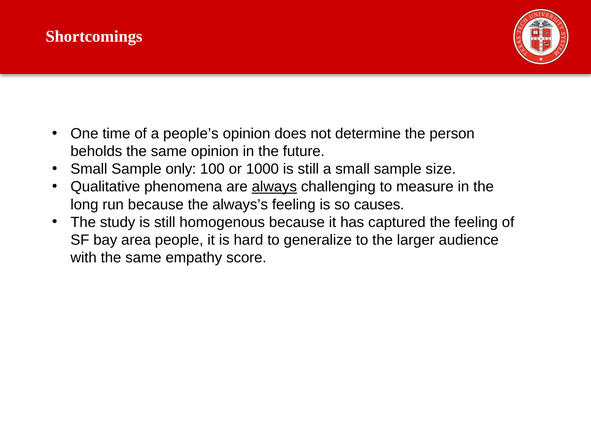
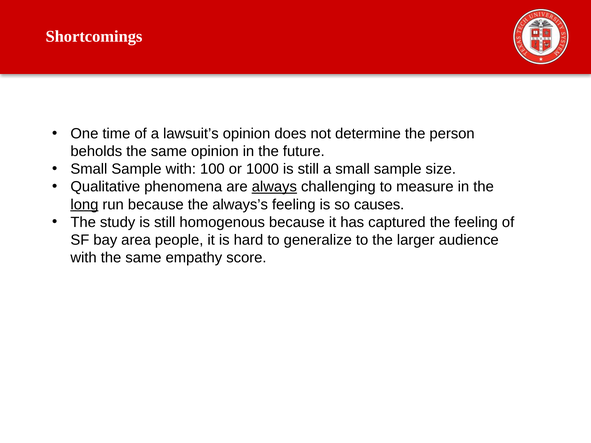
people’s: people’s -> lawsuit’s
Sample only: only -> with
long underline: none -> present
